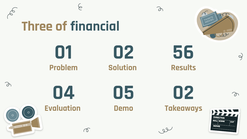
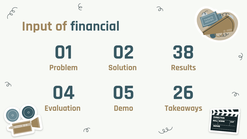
Three: Three -> Input
56: 56 -> 38
05 02: 02 -> 26
